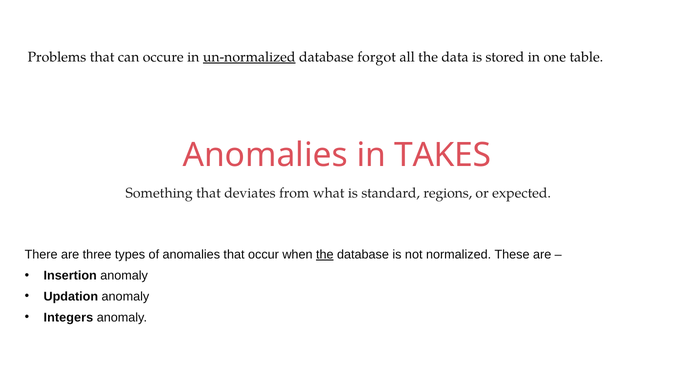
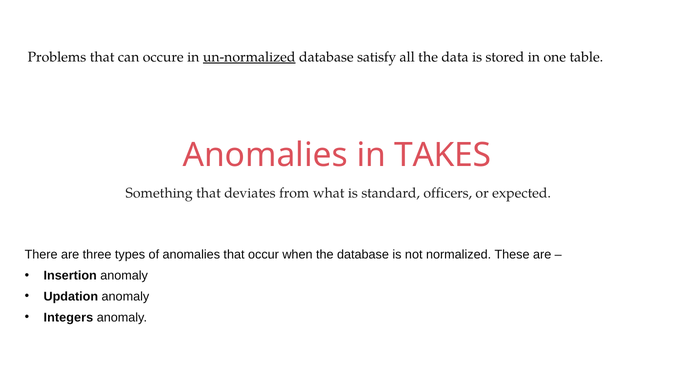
forgot: forgot -> satisfy
regions: regions -> officers
the at (325, 255) underline: present -> none
